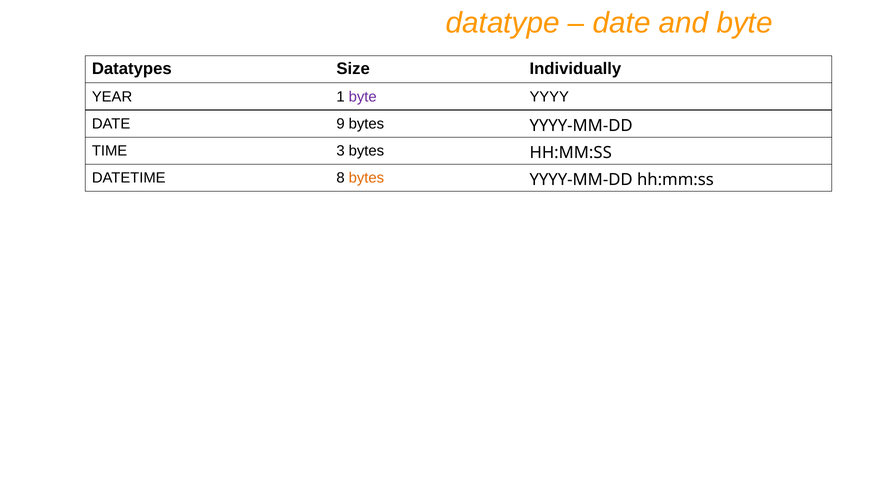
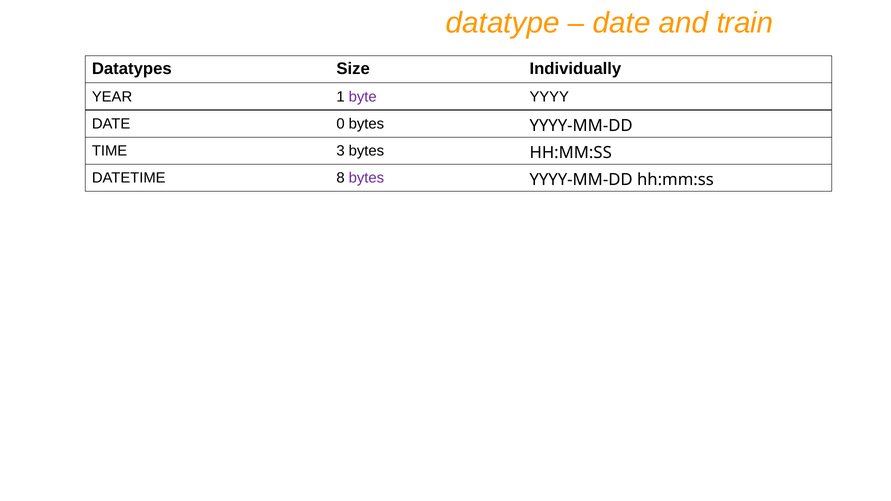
and byte: byte -> train
9: 9 -> 0
bytes at (366, 178) colour: orange -> purple
